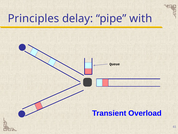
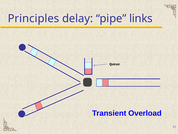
with: with -> links
